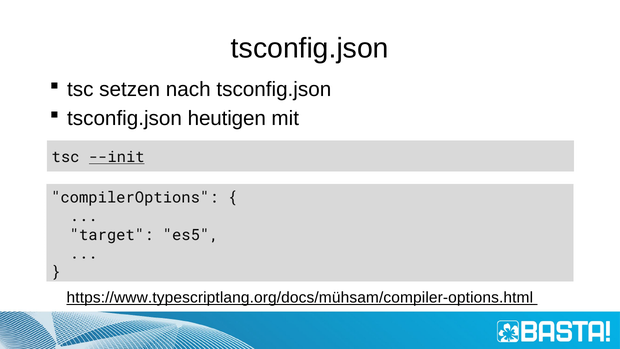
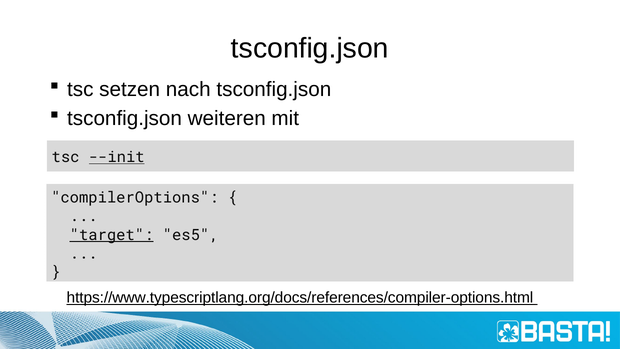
heutigen: heutigen -> weiteren
target underline: none -> present
https://www.typescriptlang.org/docs/mühsam/compiler-options.html: https://www.typescriptlang.org/docs/mühsam/compiler-options.html -> https://www.typescriptlang.org/docs/references/compiler-options.html
